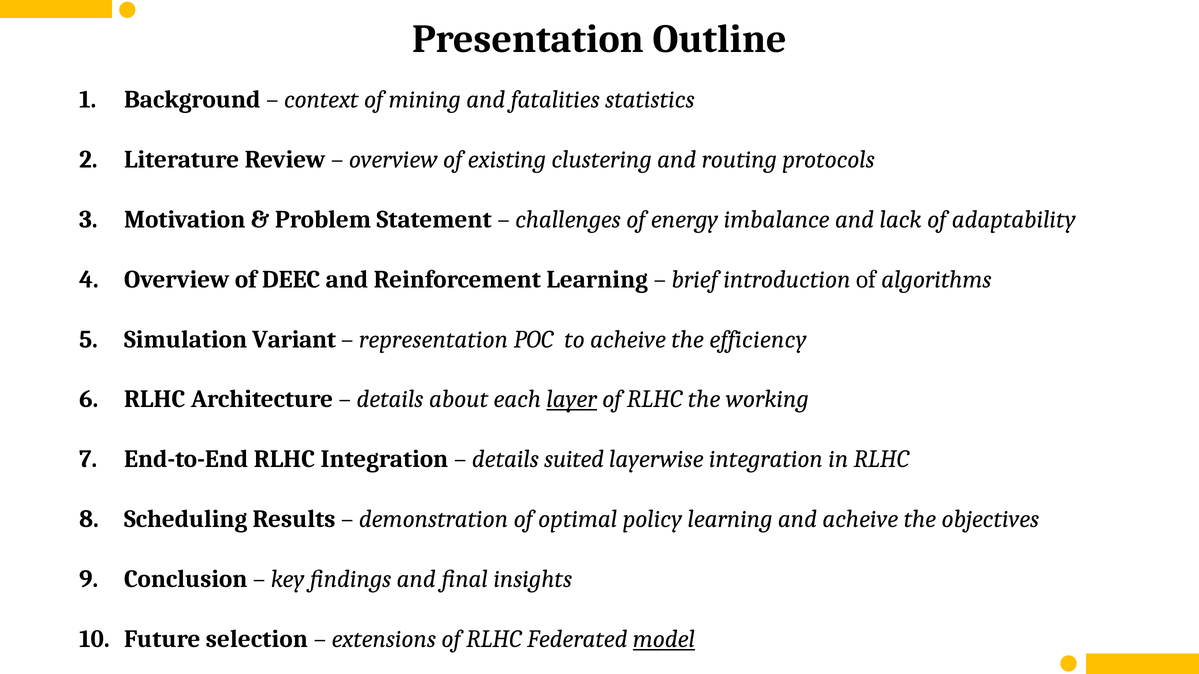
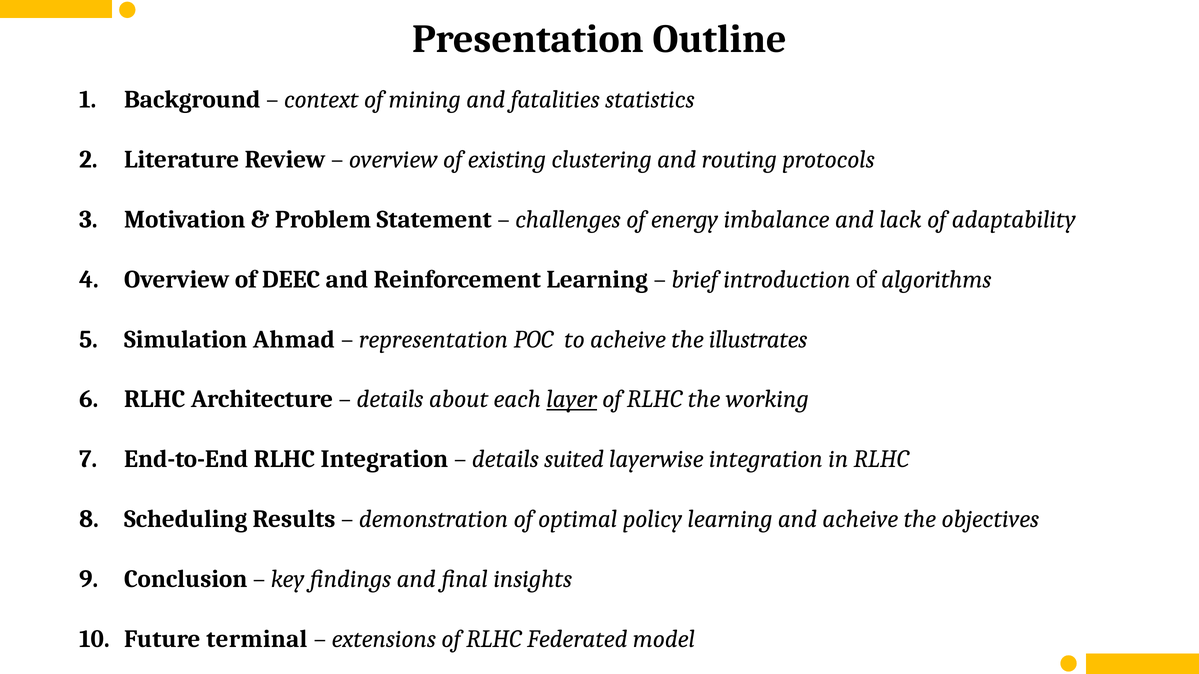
Variant: Variant -> Ahmad
efficiency: efficiency -> illustrates
selection: selection -> terminal
model underline: present -> none
